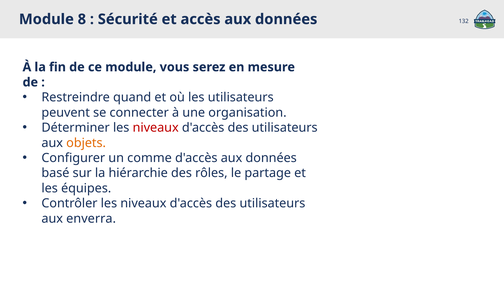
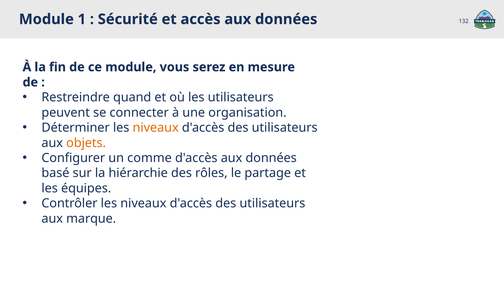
8: 8 -> 1
niveaux at (156, 127) colour: red -> orange
enverra: enverra -> marque
